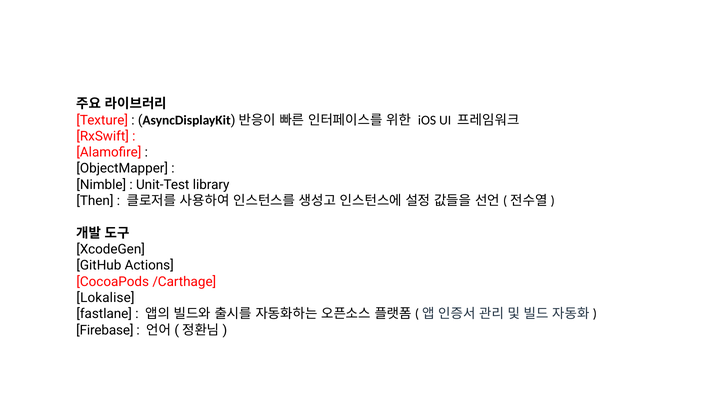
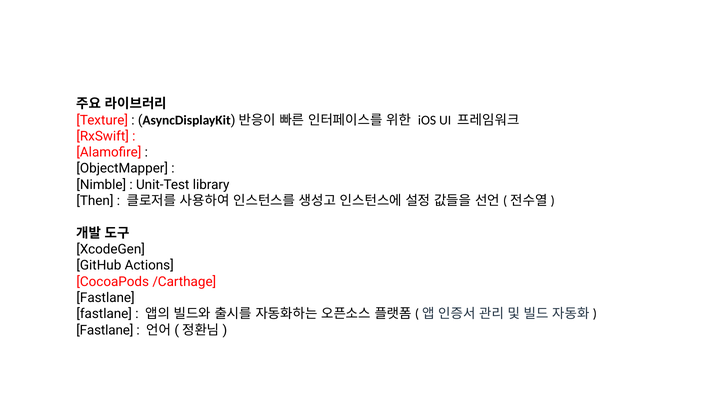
Lokalise at (105, 298): Lokalise -> Fastlane
Firebase at (105, 330): Firebase -> Fastlane
